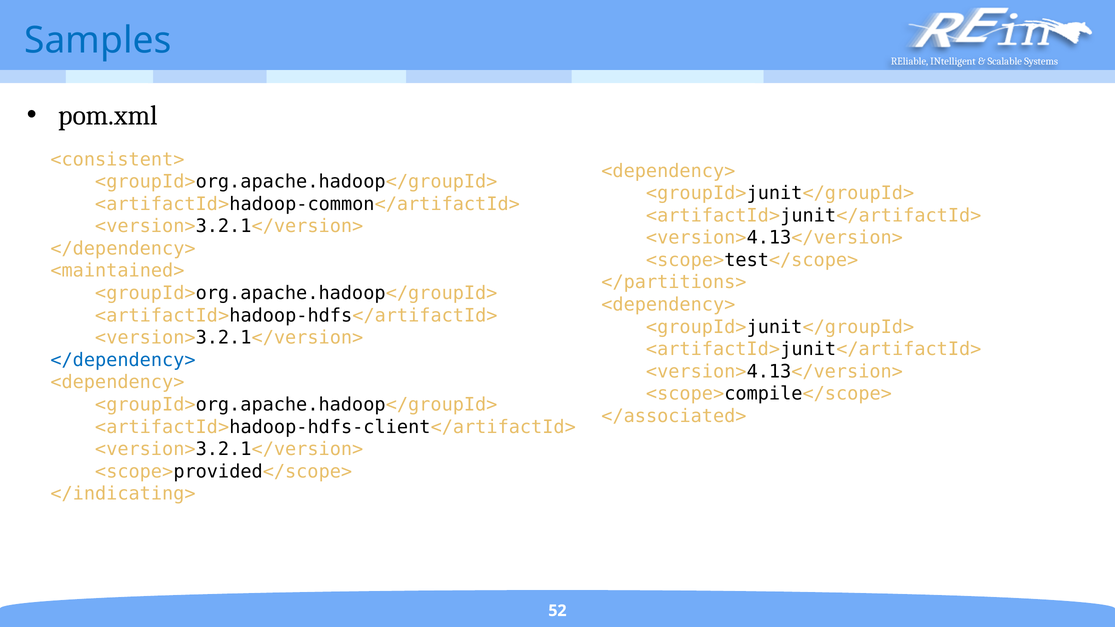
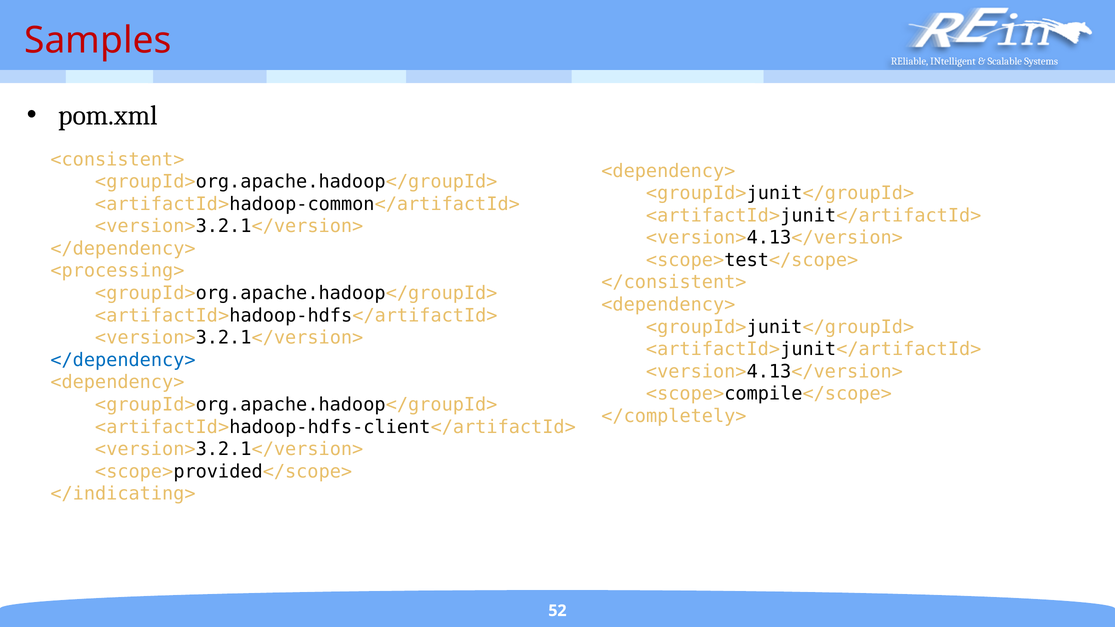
Samples colour: blue -> red
<maintained>: <maintained> -> <processing>
</partitions>: </partitions> -> </consistent>
</associated>: </associated> -> </completely>
